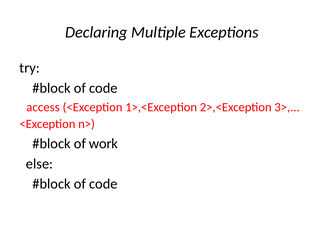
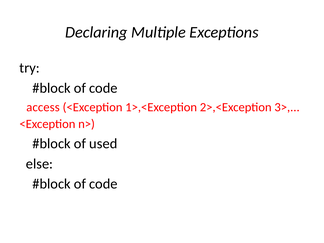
work: work -> used
